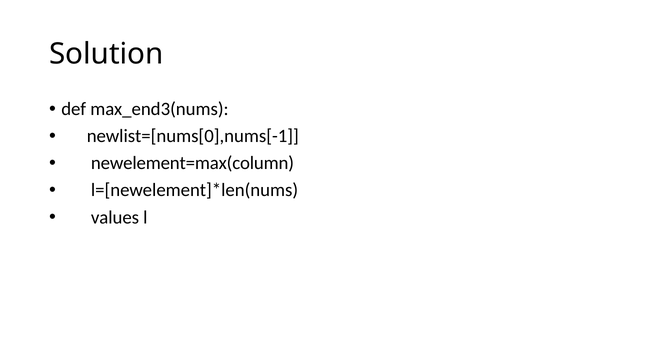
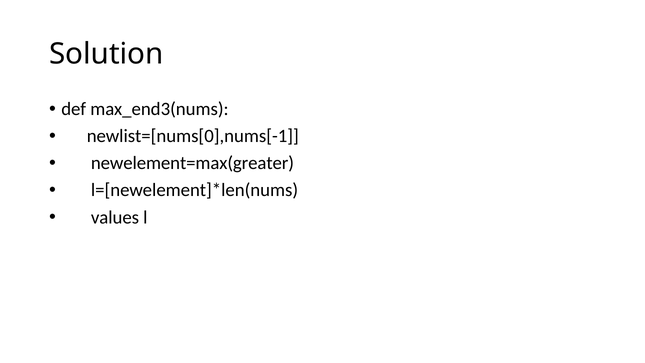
newelement=max(column: newelement=max(column -> newelement=max(greater
